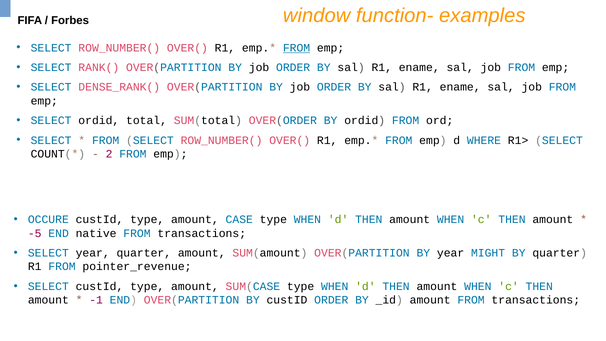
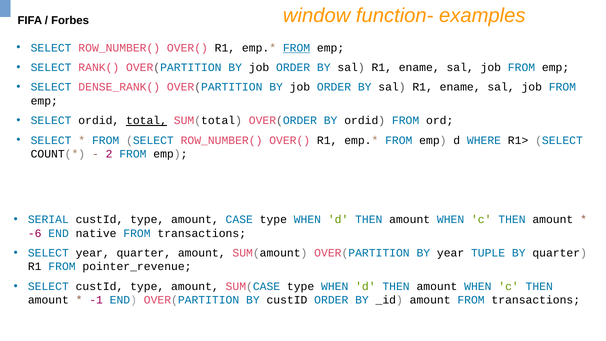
total underline: none -> present
OCCURE: OCCURE -> SERIAL
-5: -5 -> -6
MIGHT: MIGHT -> TUPLE
